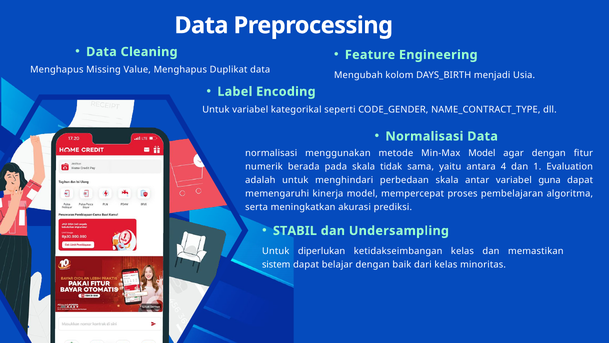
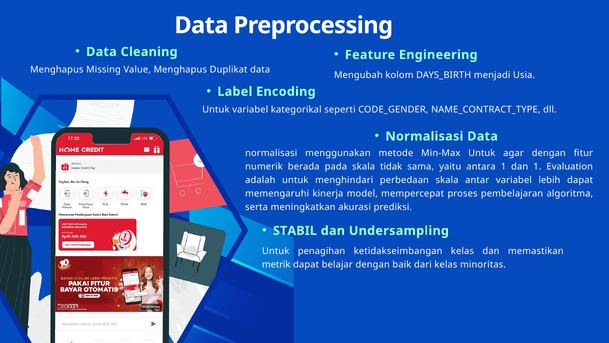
Min-Max Model: Model -> Untuk
antara 4: 4 -> 1
guna: guna -> lebih
diperlukan: diperlukan -> penagihan
sistem: sistem -> metrik
